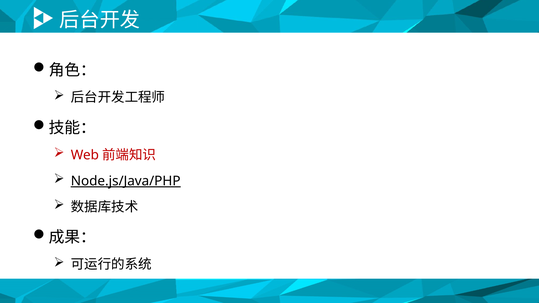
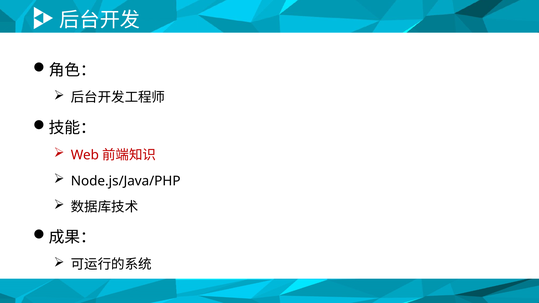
Node.js/Java/PHP underline: present -> none
